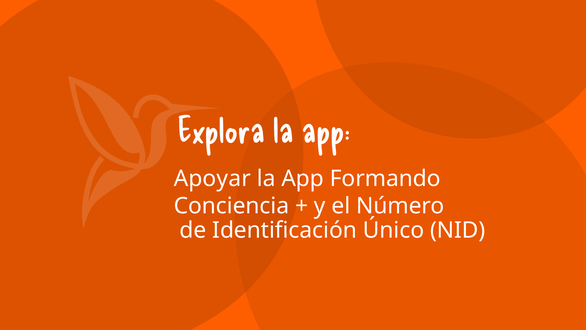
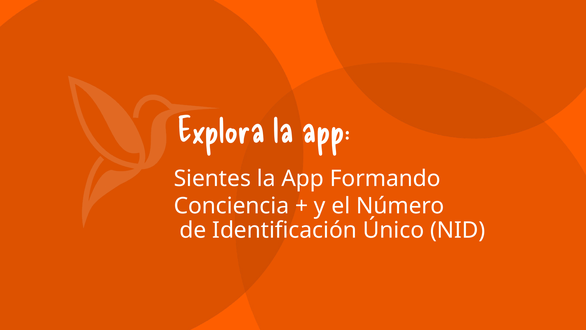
Apoyar: Apoyar -> Sientes
